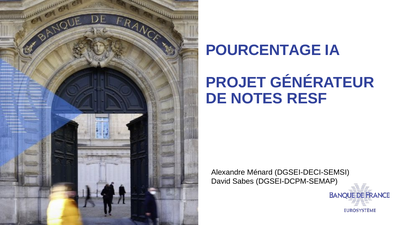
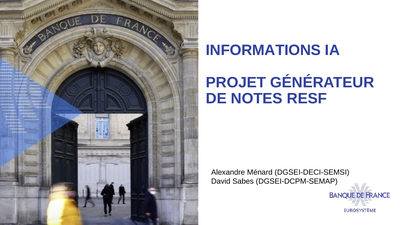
POURCENTAGE: POURCENTAGE -> INFORMATIONS
